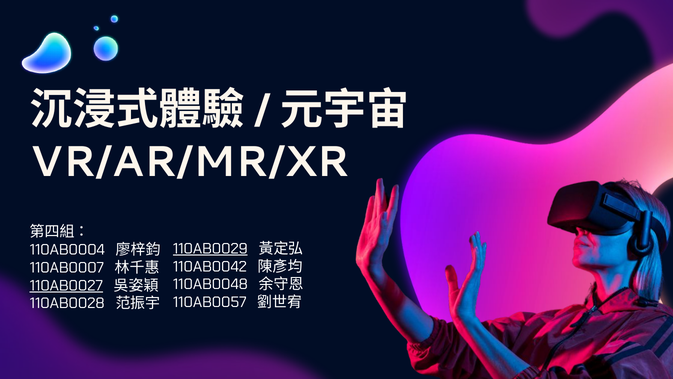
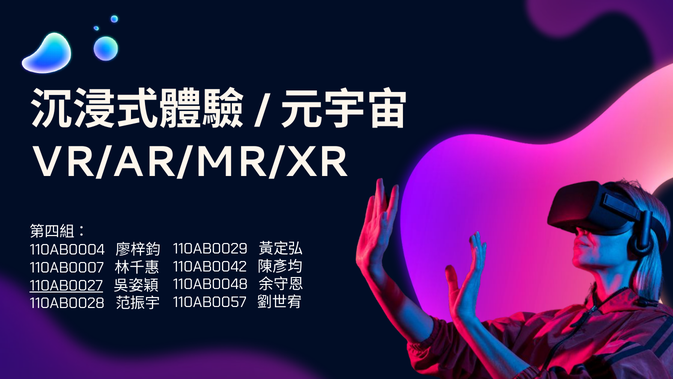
110AB0029 underline: present -> none
